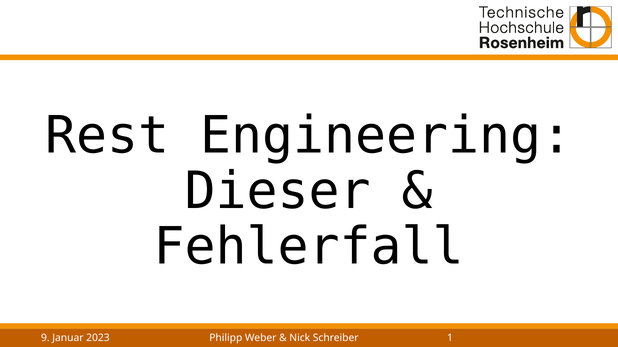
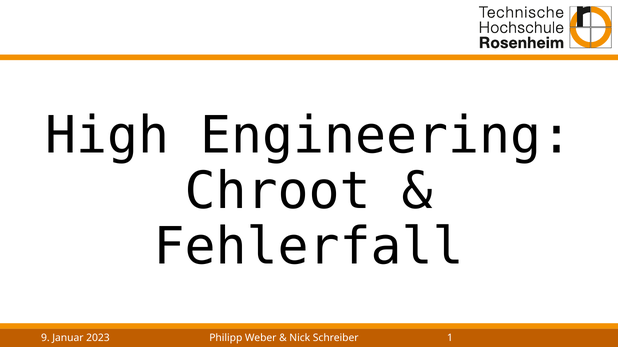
Rest: Rest -> High
Dieser: Dieser -> Chroot
